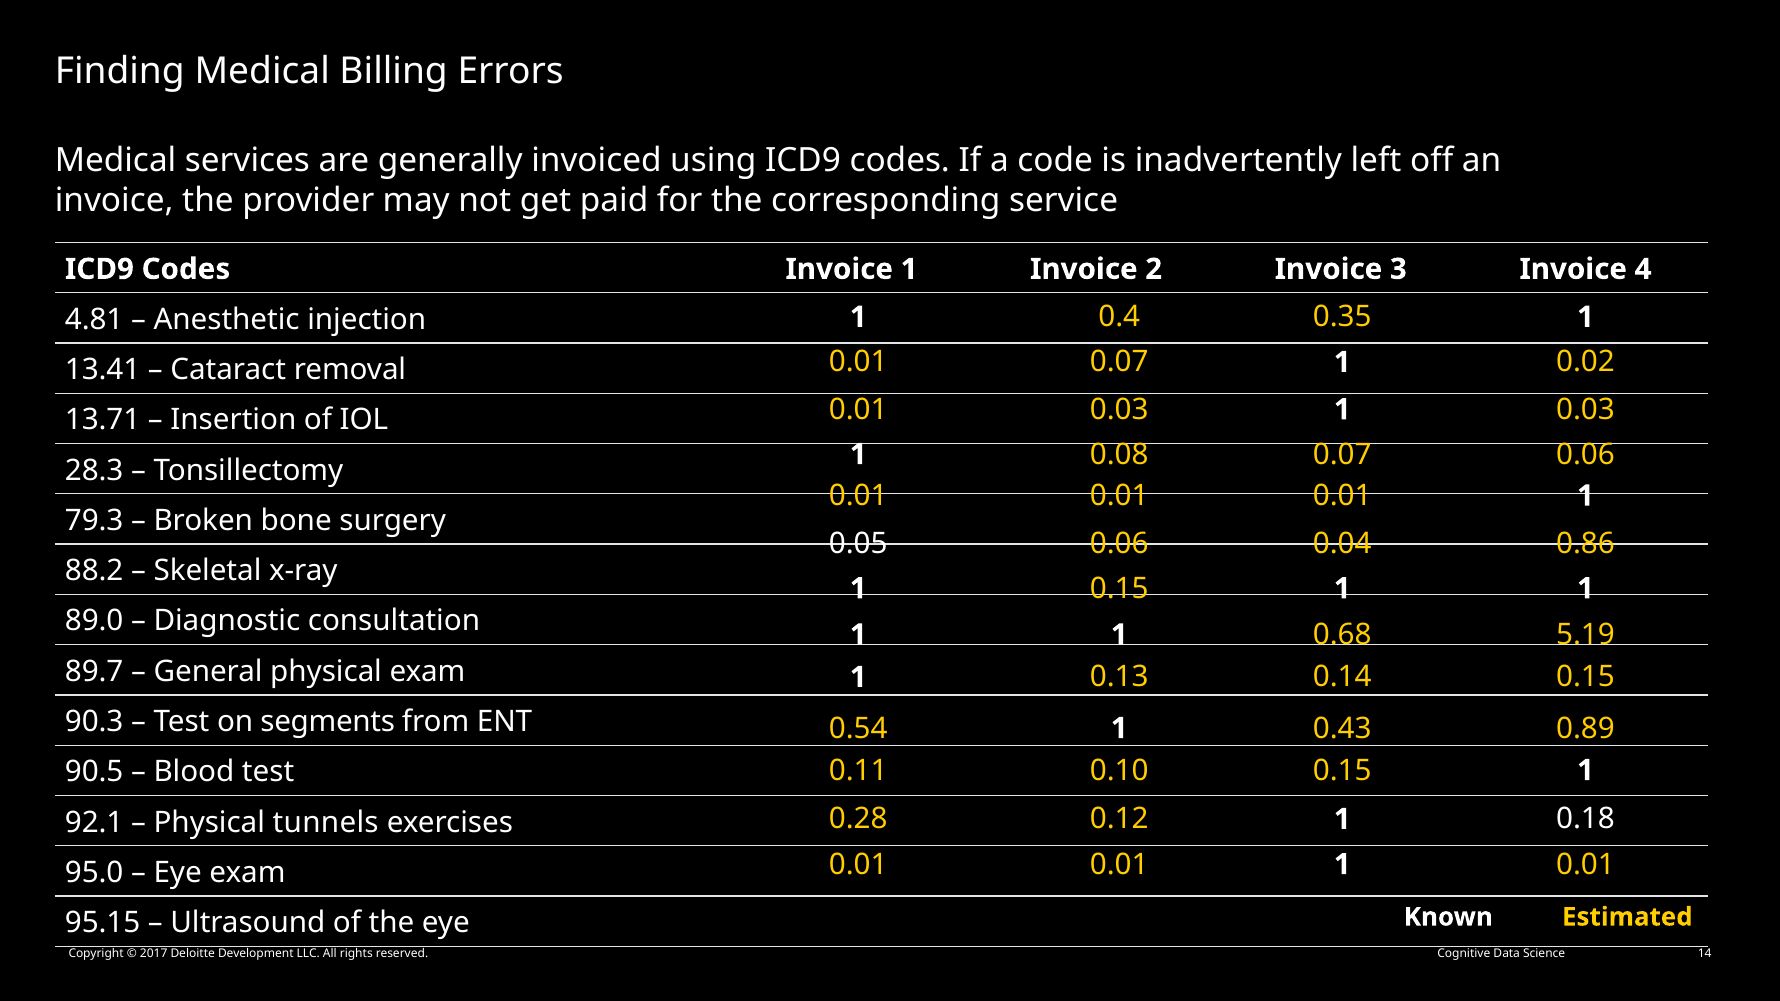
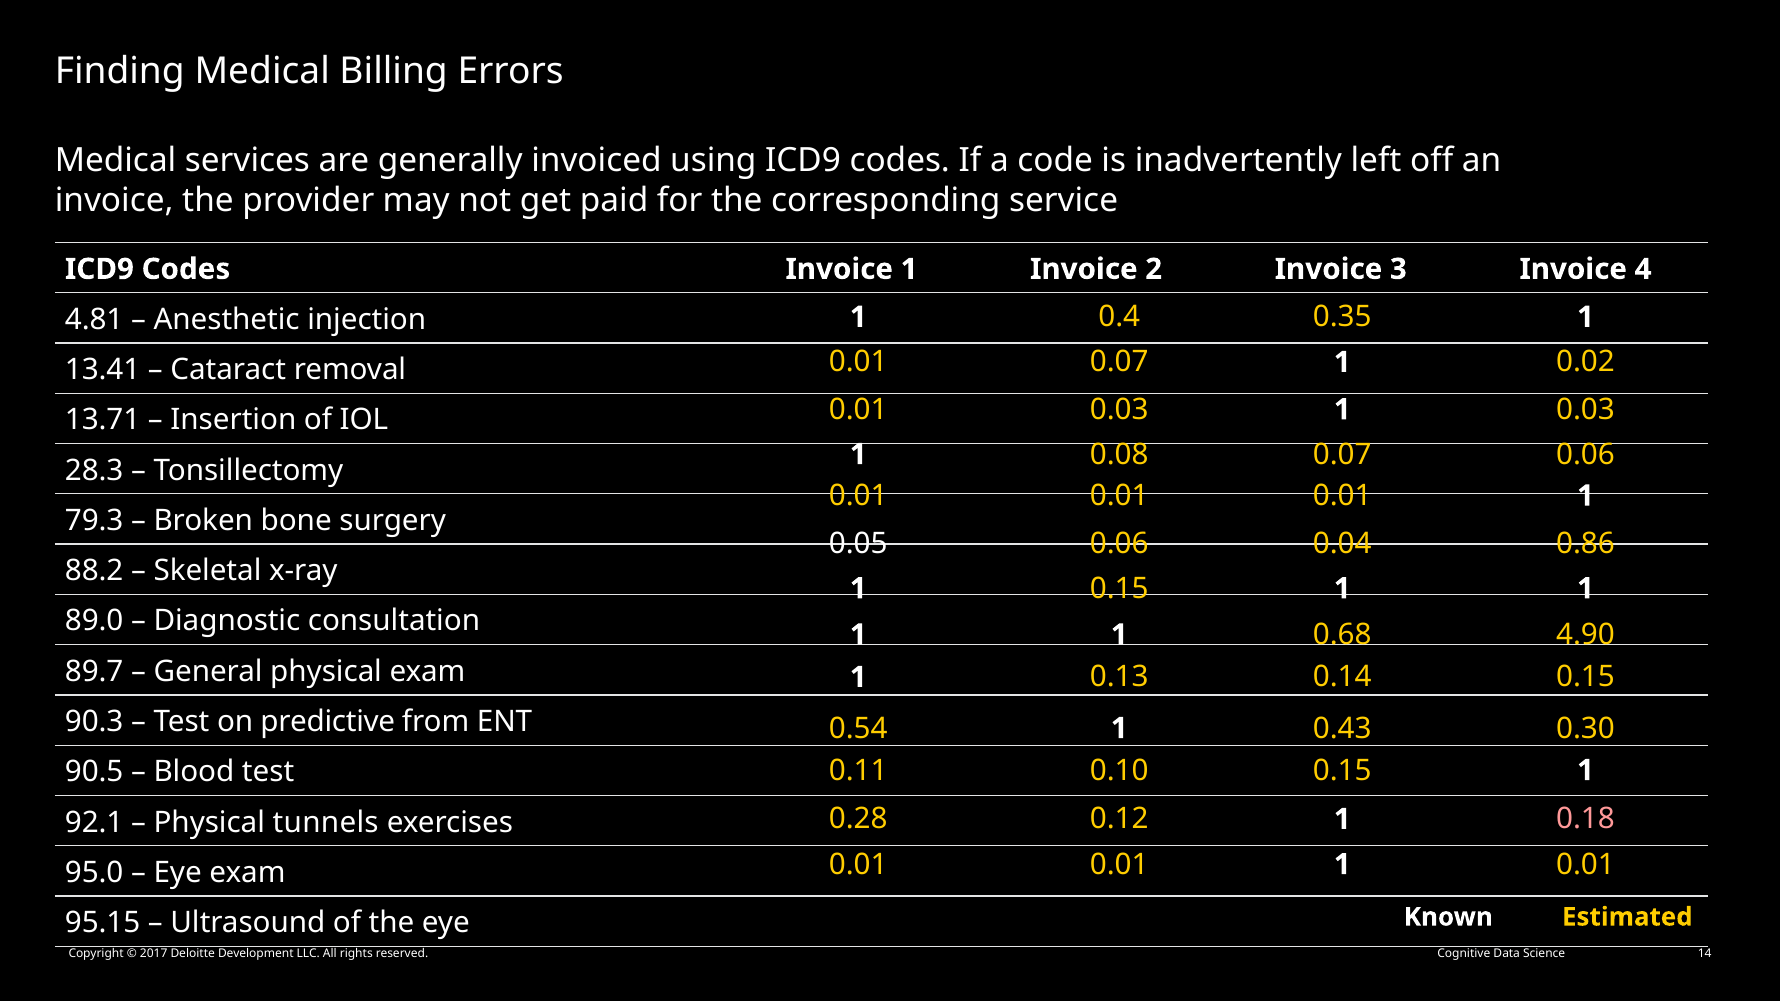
5.19: 5.19 -> 4.90
segments: segments -> predictive
0.89: 0.89 -> 0.30
0.18 colour: white -> pink
